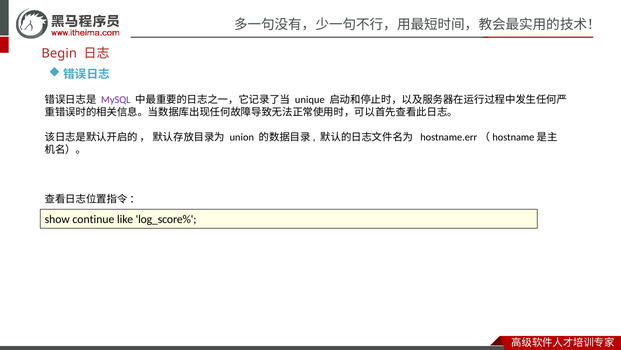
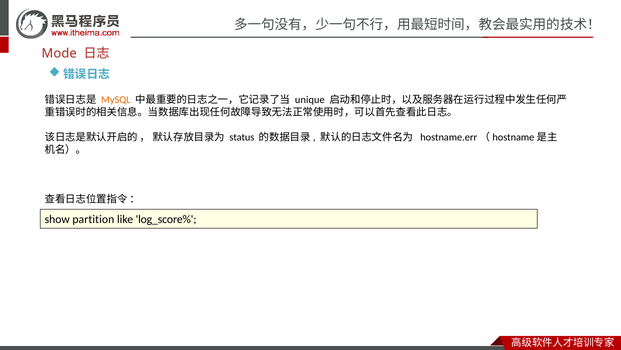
Begin: Begin -> Mode
MySQL colour: purple -> orange
union: union -> status
continue: continue -> partition
